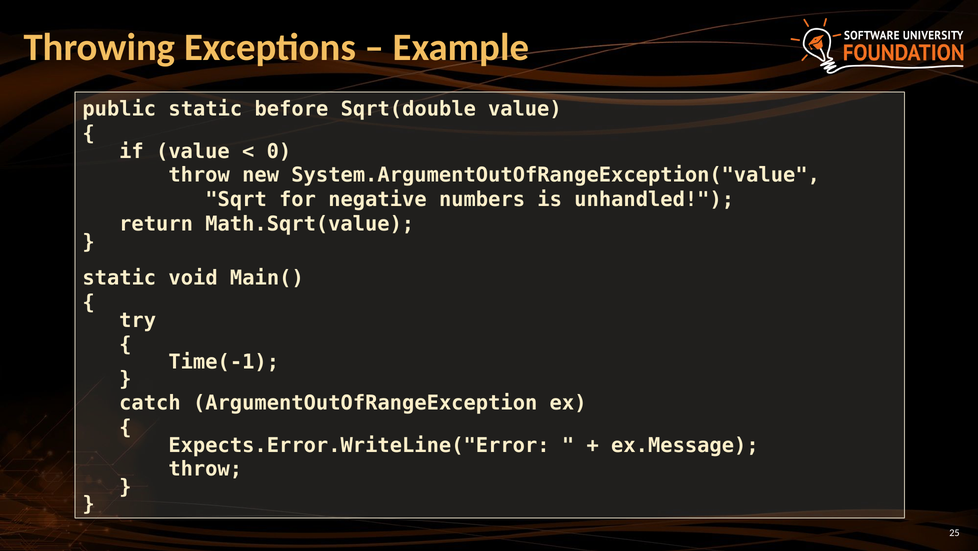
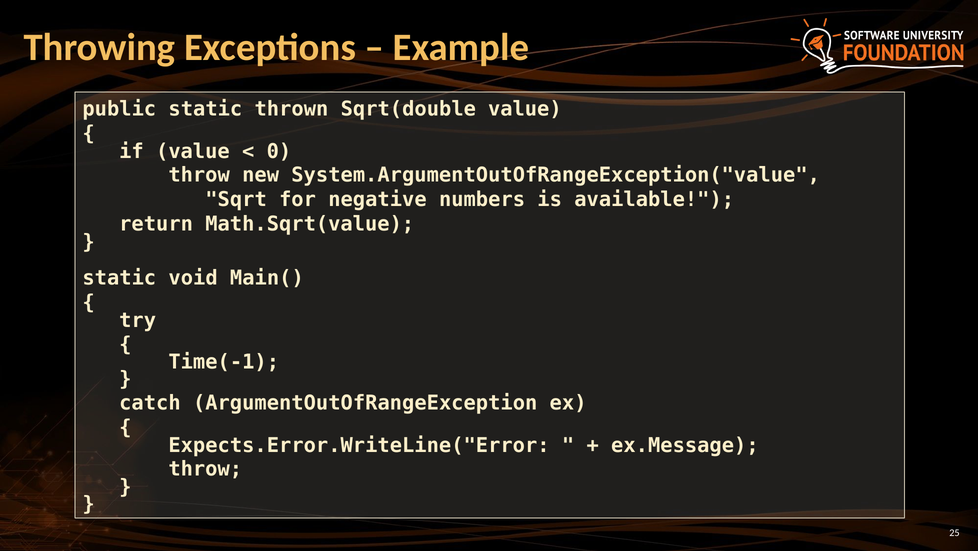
before: before -> thrown
unhandled: unhandled -> available
